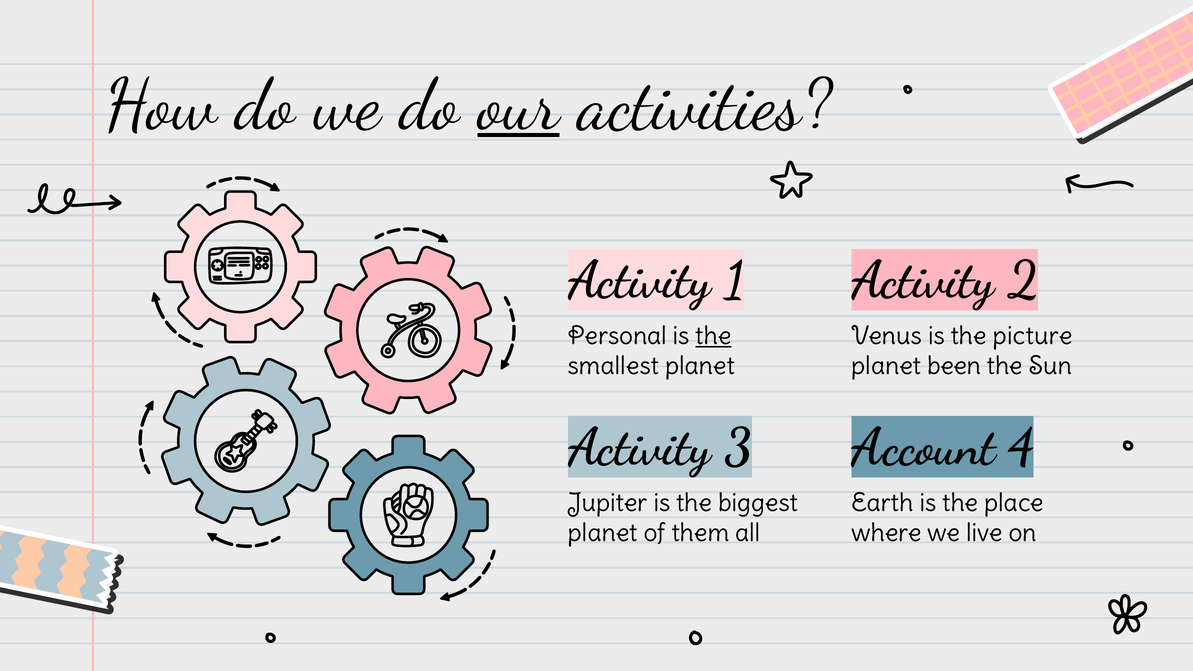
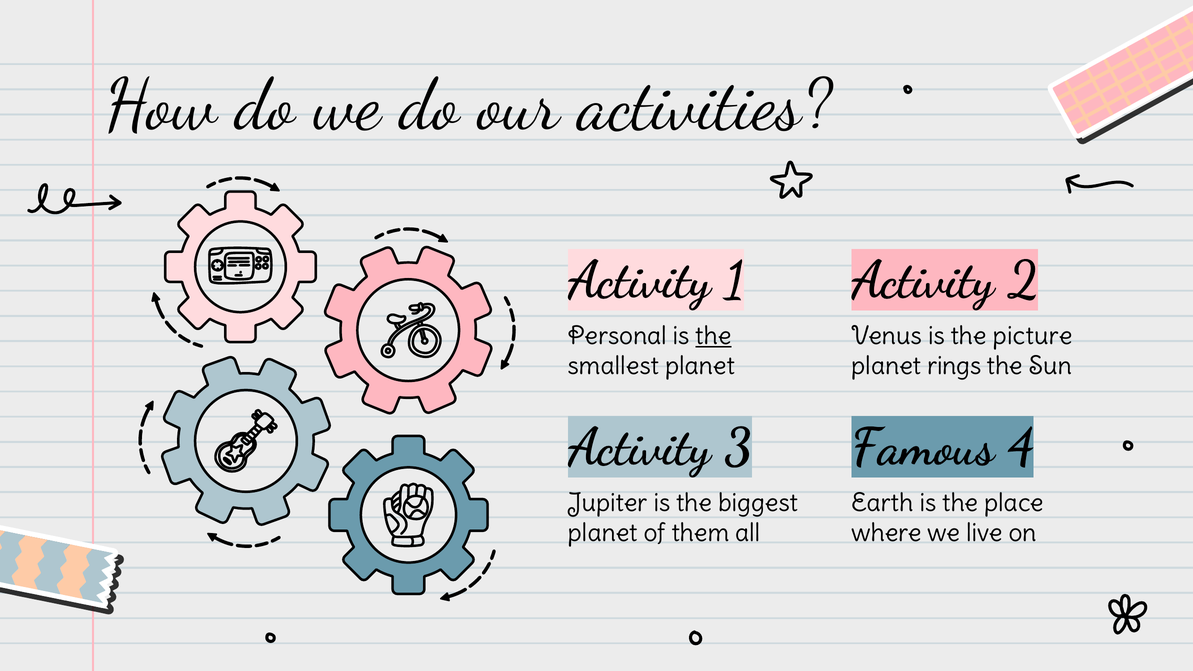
our underline: present -> none
been: been -> rings
Account: Account -> Famous
